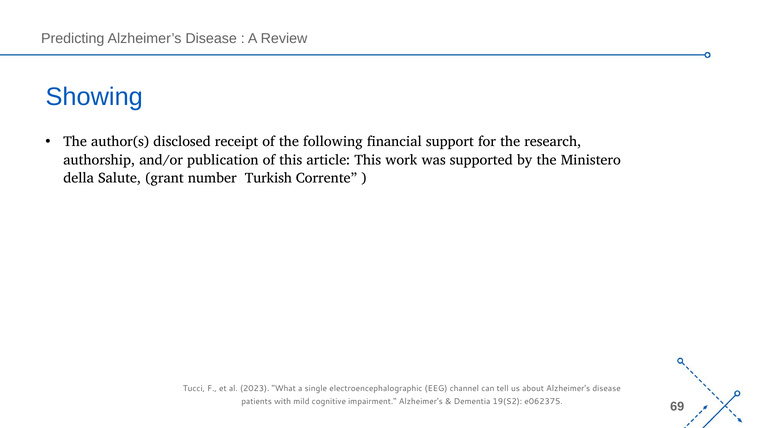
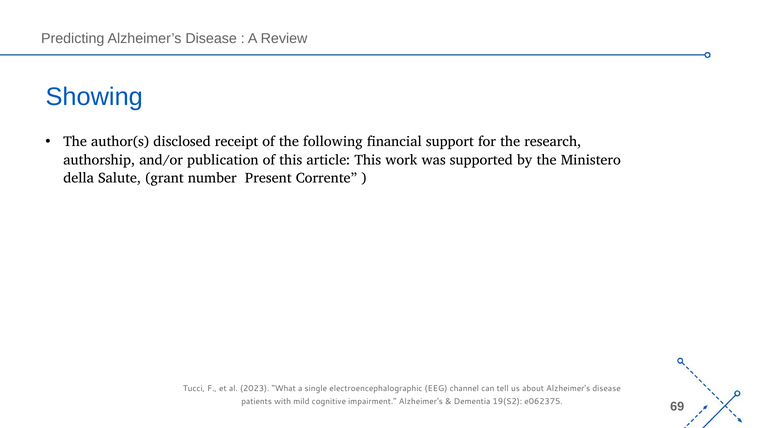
Turkish: Turkish -> Present
